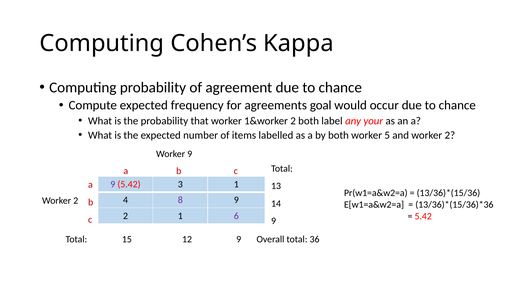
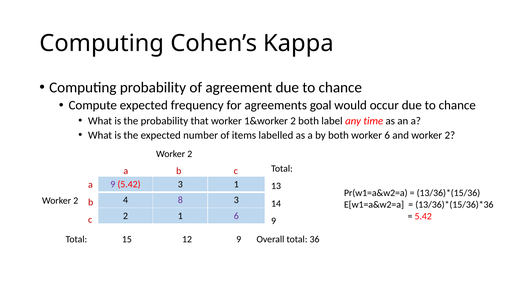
your: your -> time
worker 5: 5 -> 6
9 at (190, 154): 9 -> 2
8 9: 9 -> 3
